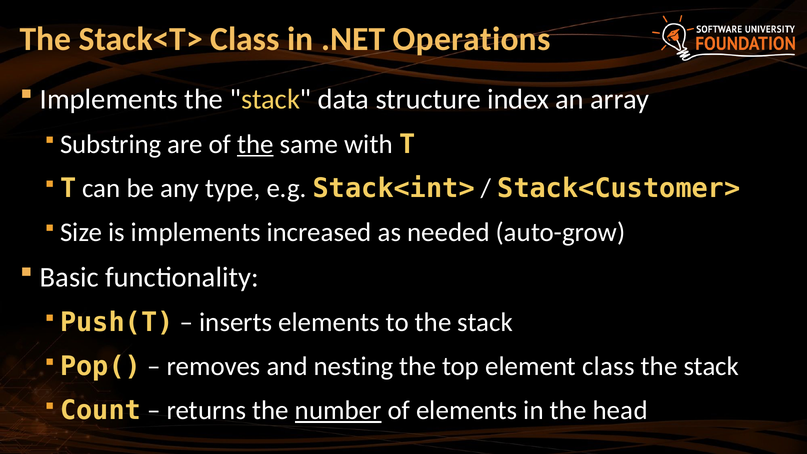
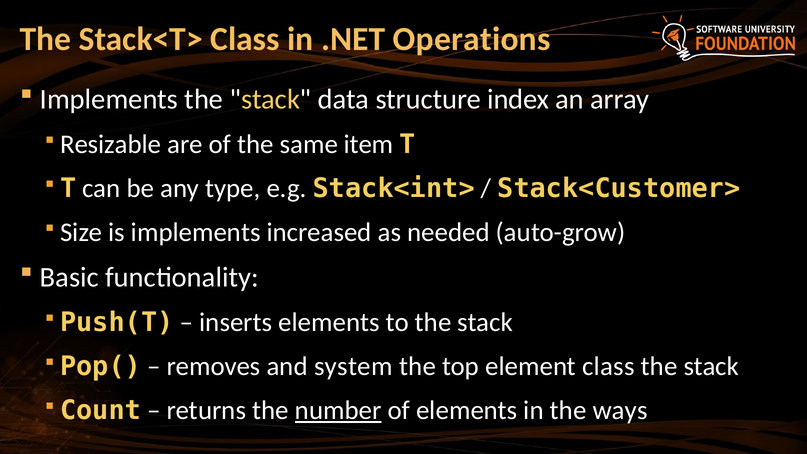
Substring: Substring -> Resizable
the at (255, 144) underline: present -> none
with: with -> item
nesting: nesting -> system
head: head -> ways
